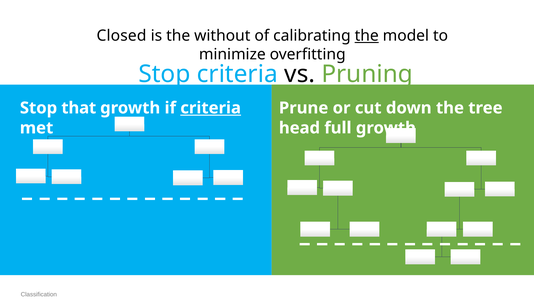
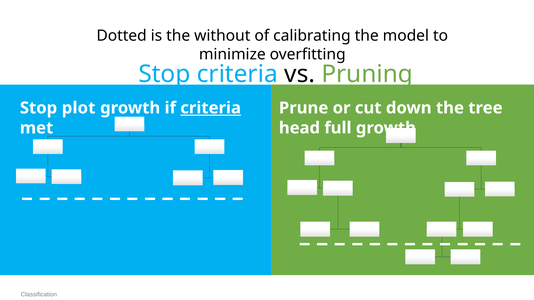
Closed: Closed -> Dotted
the at (367, 36) underline: present -> none
that: that -> plot
